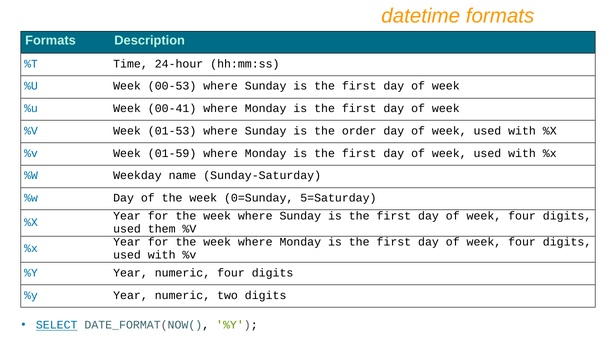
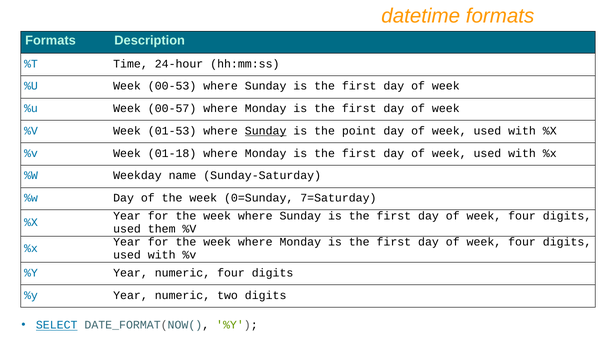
00-41: 00-41 -> 00-57
Sunday at (266, 131) underline: none -> present
order: order -> point
01-59: 01-59 -> 01-18
5=Saturday: 5=Saturday -> 7=Saturday
